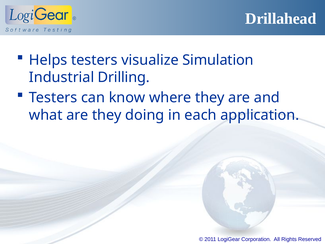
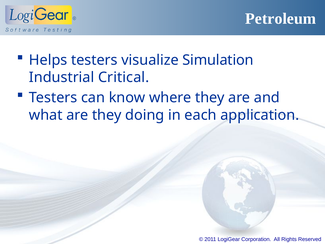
Drillahead: Drillahead -> Petroleum
Drilling: Drilling -> Critical
